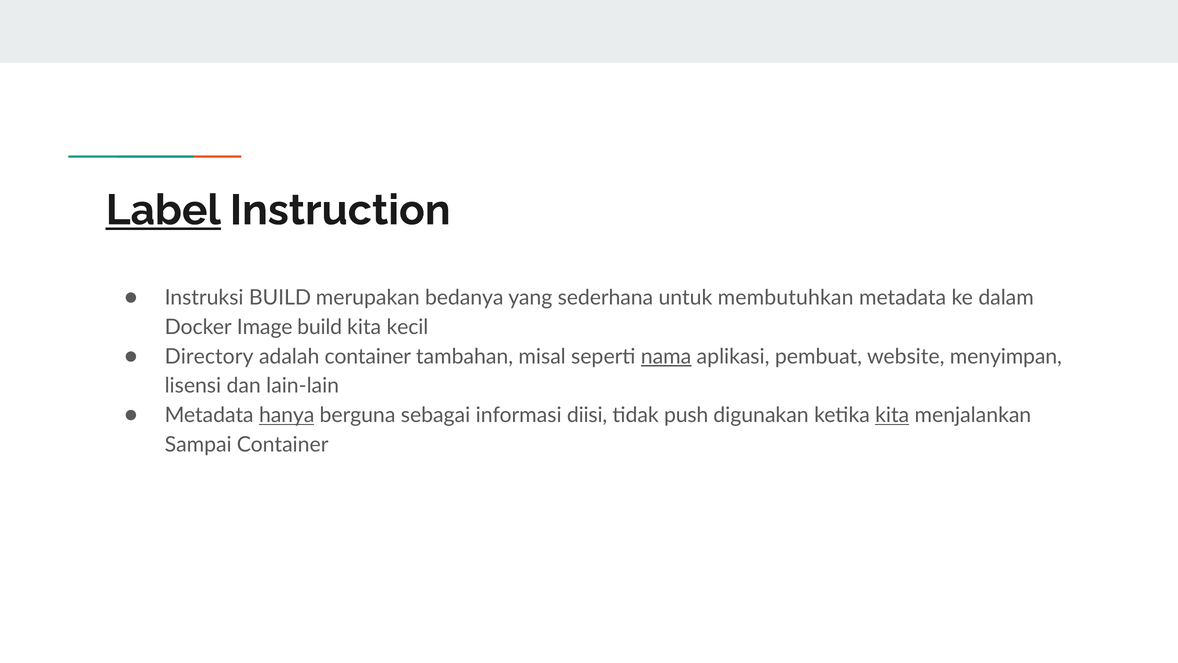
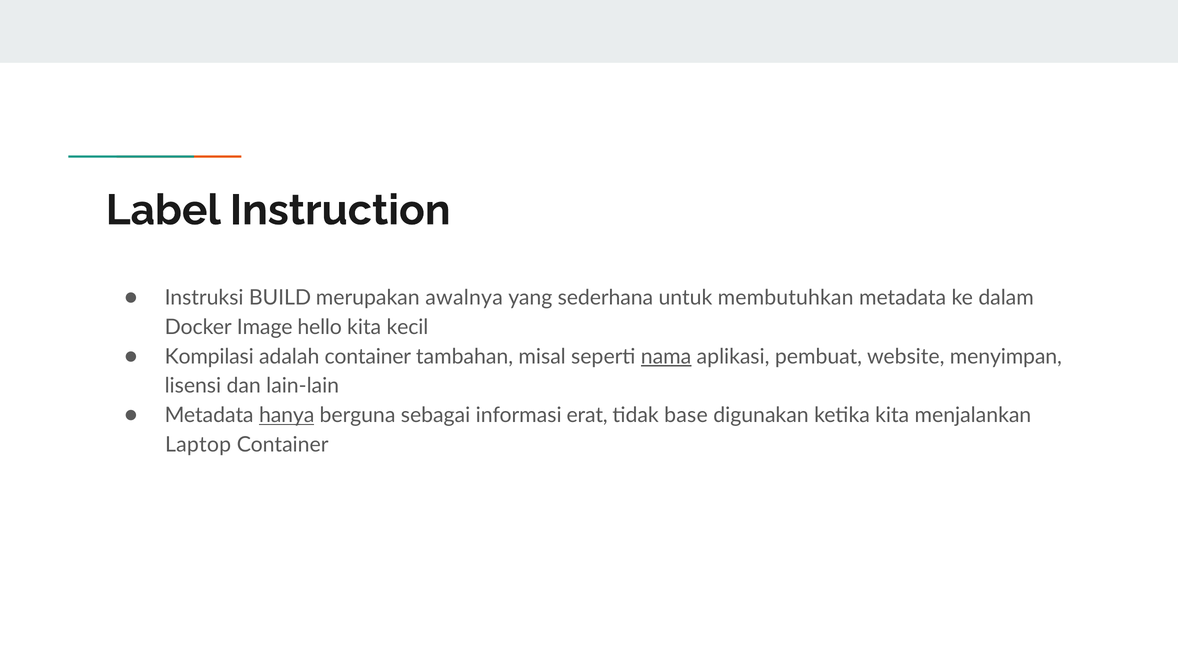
Label underline: present -> none
bedanya: bedanya -> awalnya
Image build: build -> hello
Directory: Directory -> Kompilasi
diisi: diisi -> erat
push: push -> base
kita at (892, 415) underline: present -> none
Sampai: Sampai -> Laptop
